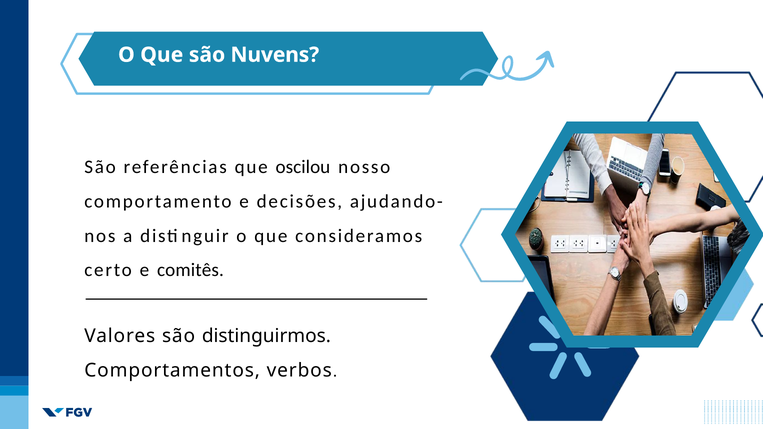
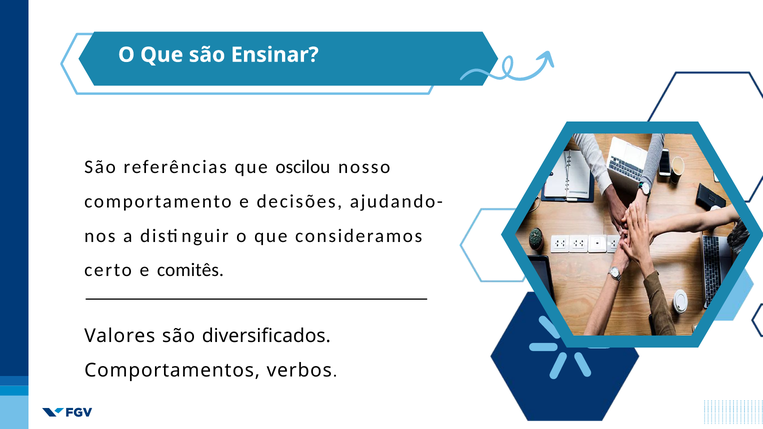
Nuvens: Nuvens -> Ensinar
distinguirmos: distinguirmos -> diversificados
